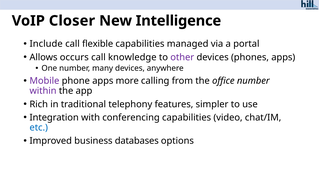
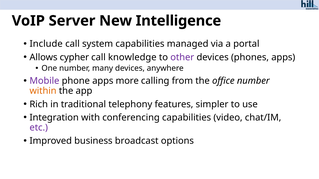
Closer: Closer -> Server
flexible: flexible -> system
occurs: occurs -> cypher
within colour: purple -> orange
etc colour: blue -> purple
databases: databases -> broadcast
